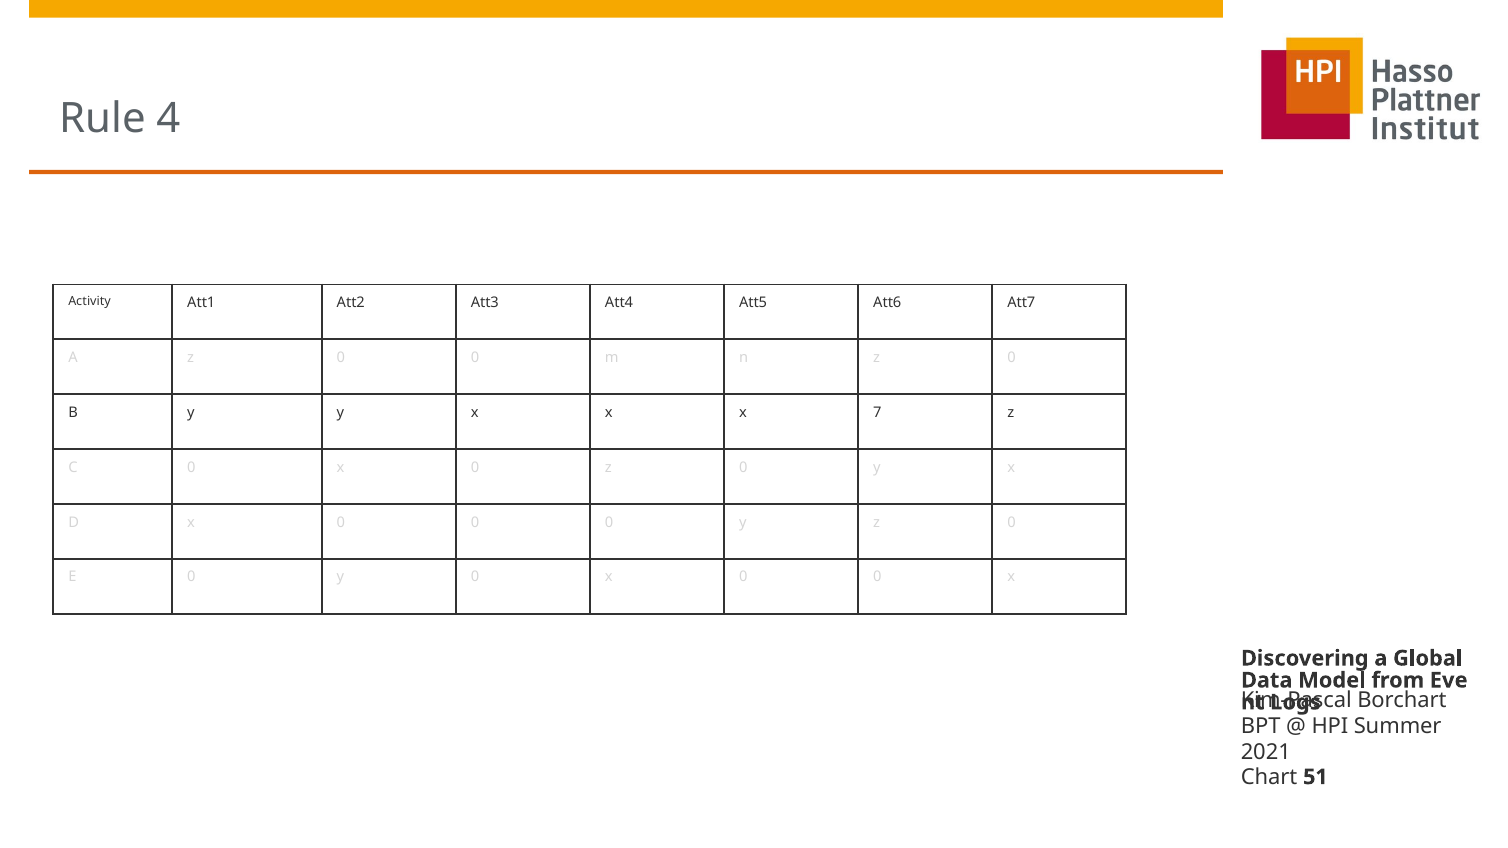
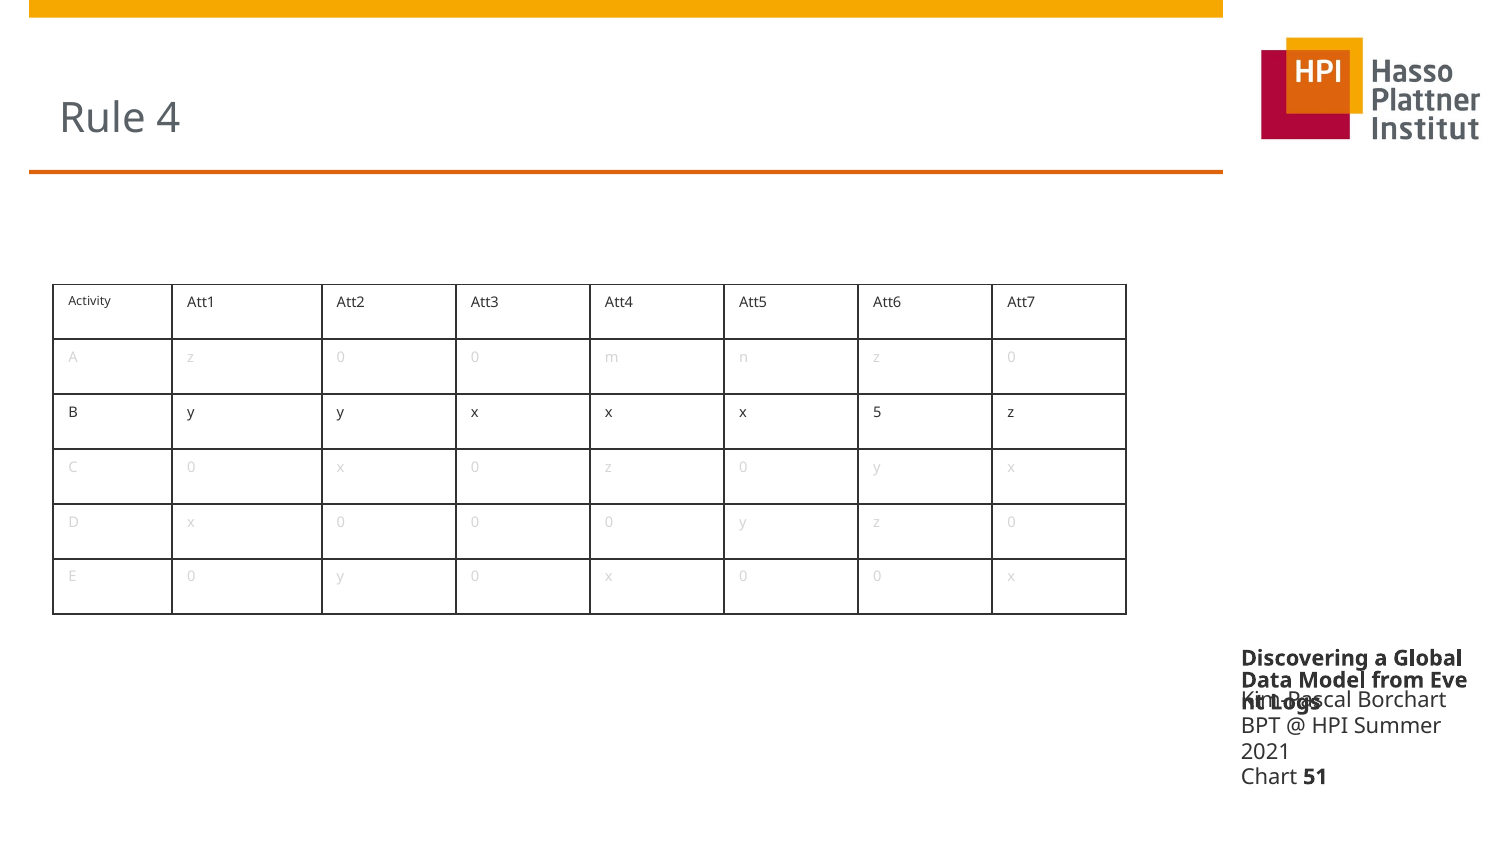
7: 7 -> 5
